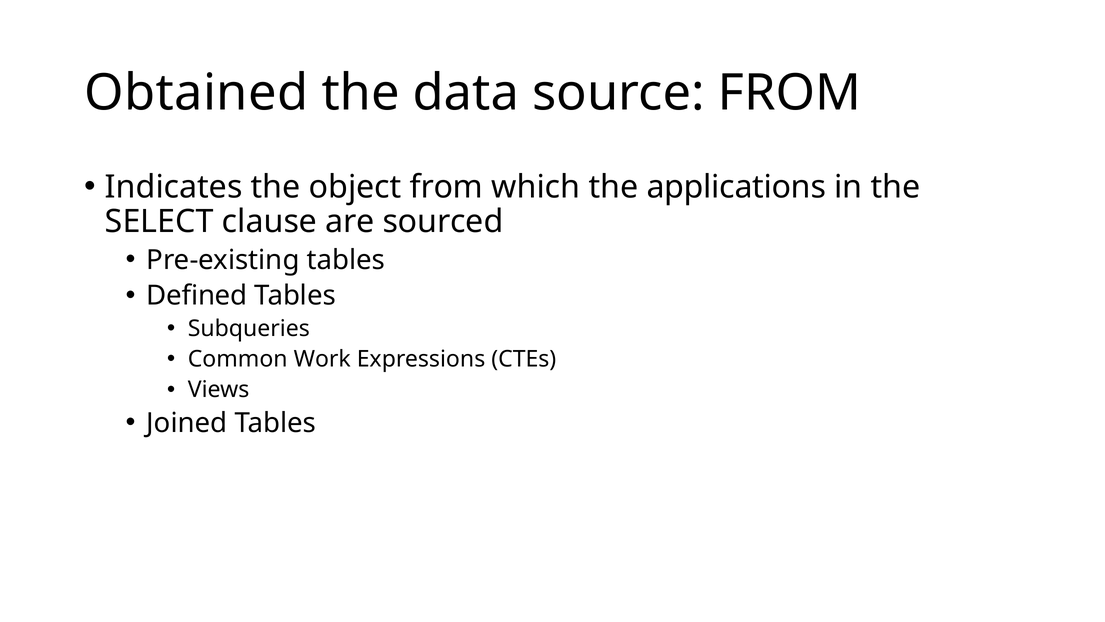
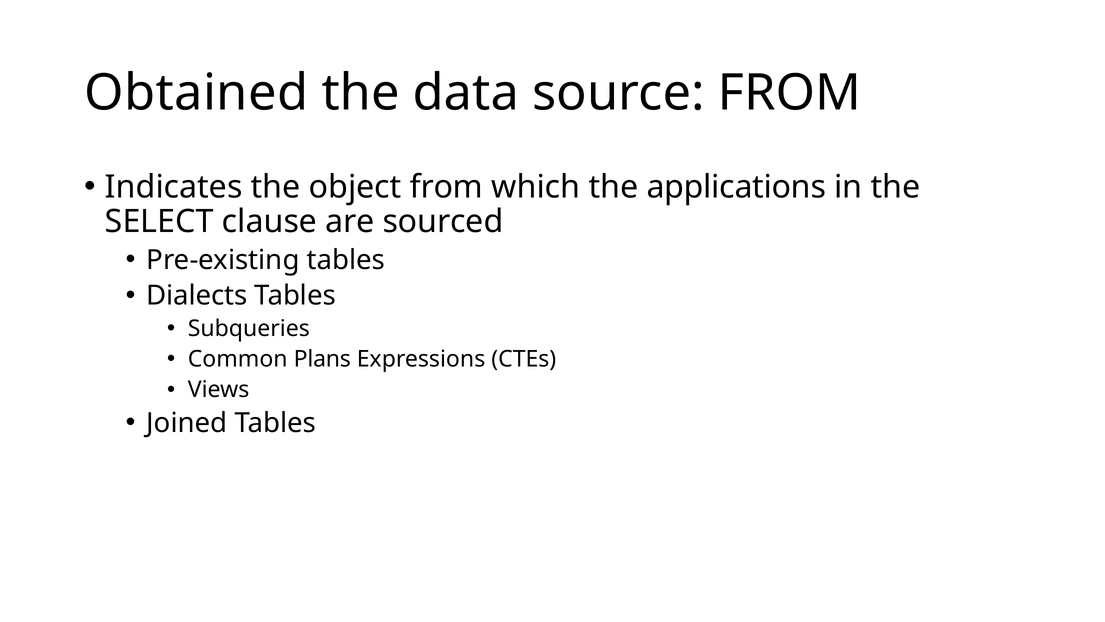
Defined: Defined -> Dialects
Work: Work -> Plans
